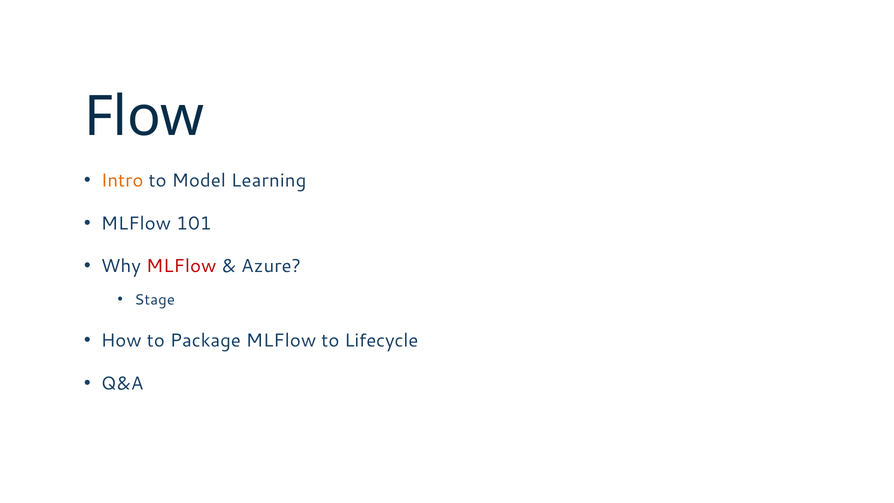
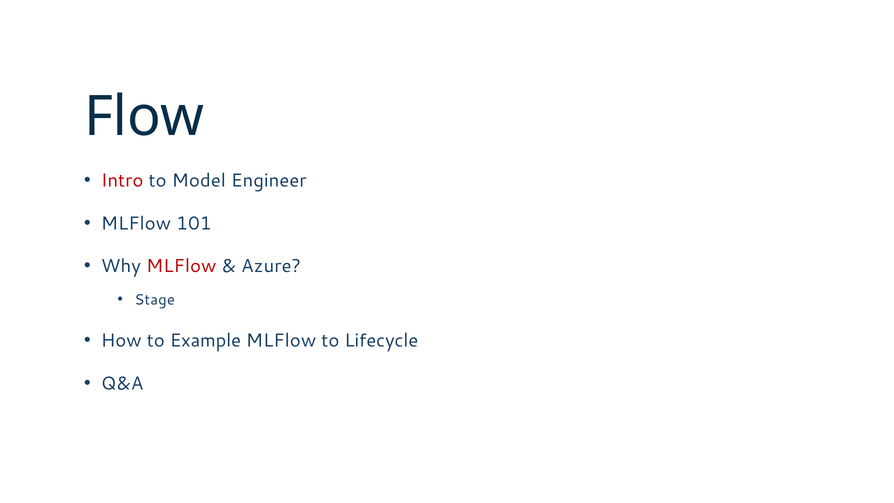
Intro colour: orange -> red
Learning: Learning -> Engineer
Package: Package -> Example
